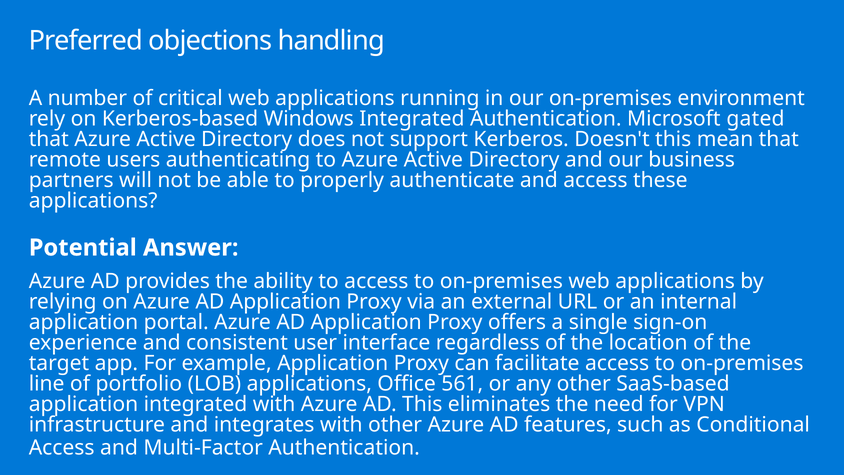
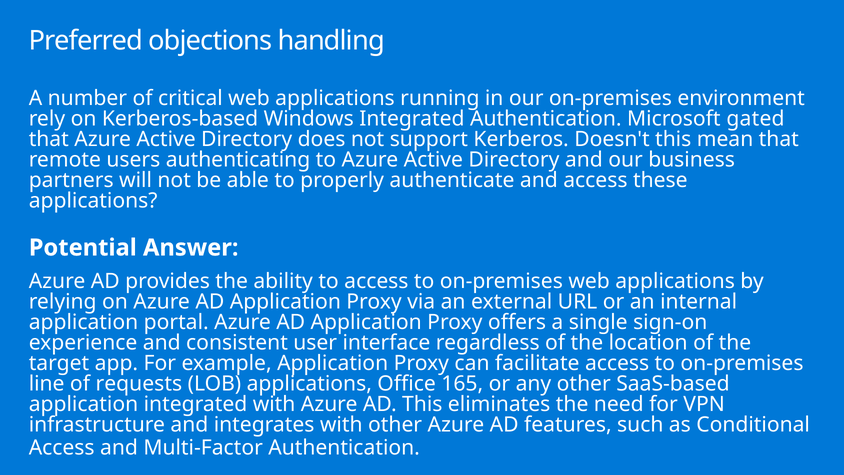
portfolio: portfolio -> requests
561: 561 -> 165
